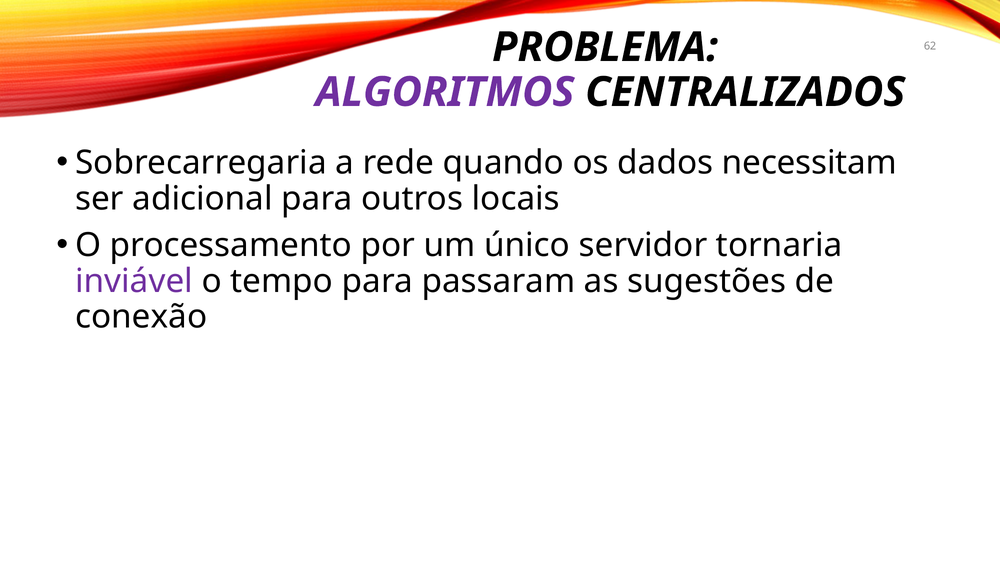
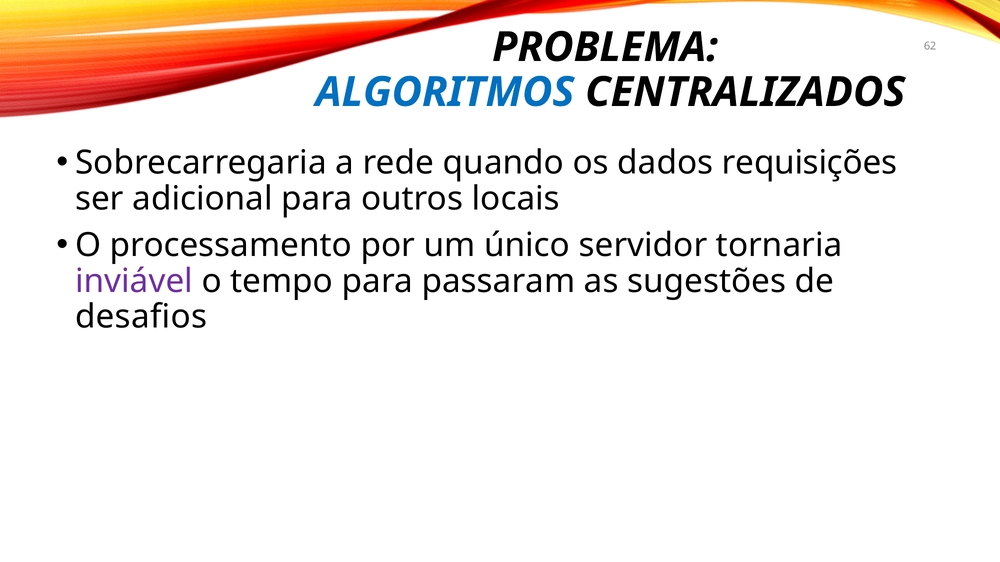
ALGORITMOS colour: purple -> blue
necessitam: necessitam -> requisições
conexão: conexão -> desafios
